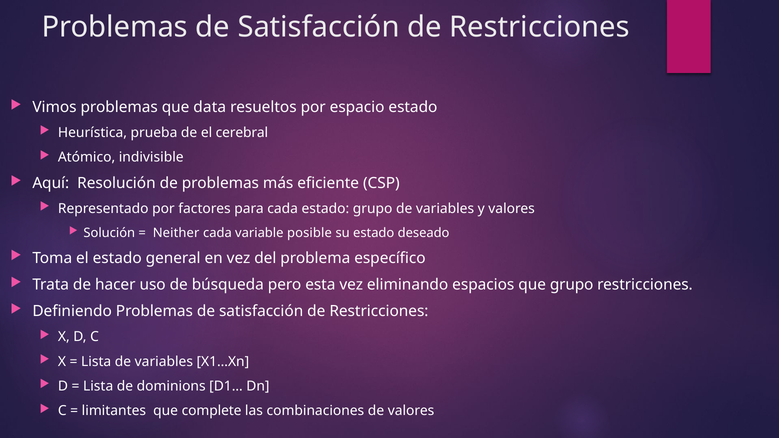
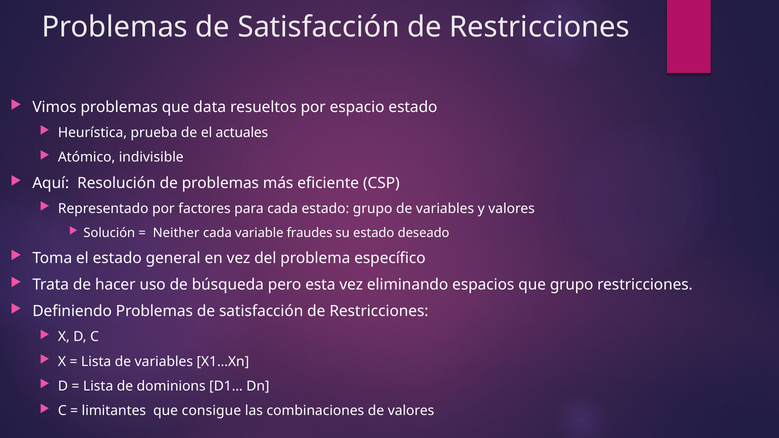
cerebral: cerebral -> actuales
posible: posible -> fraudes
complete: complete -> consigue
